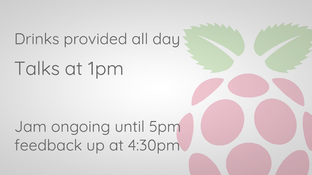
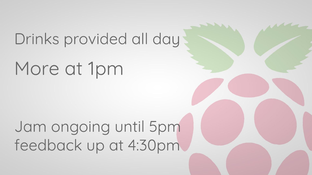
Talks: Talks -> More
